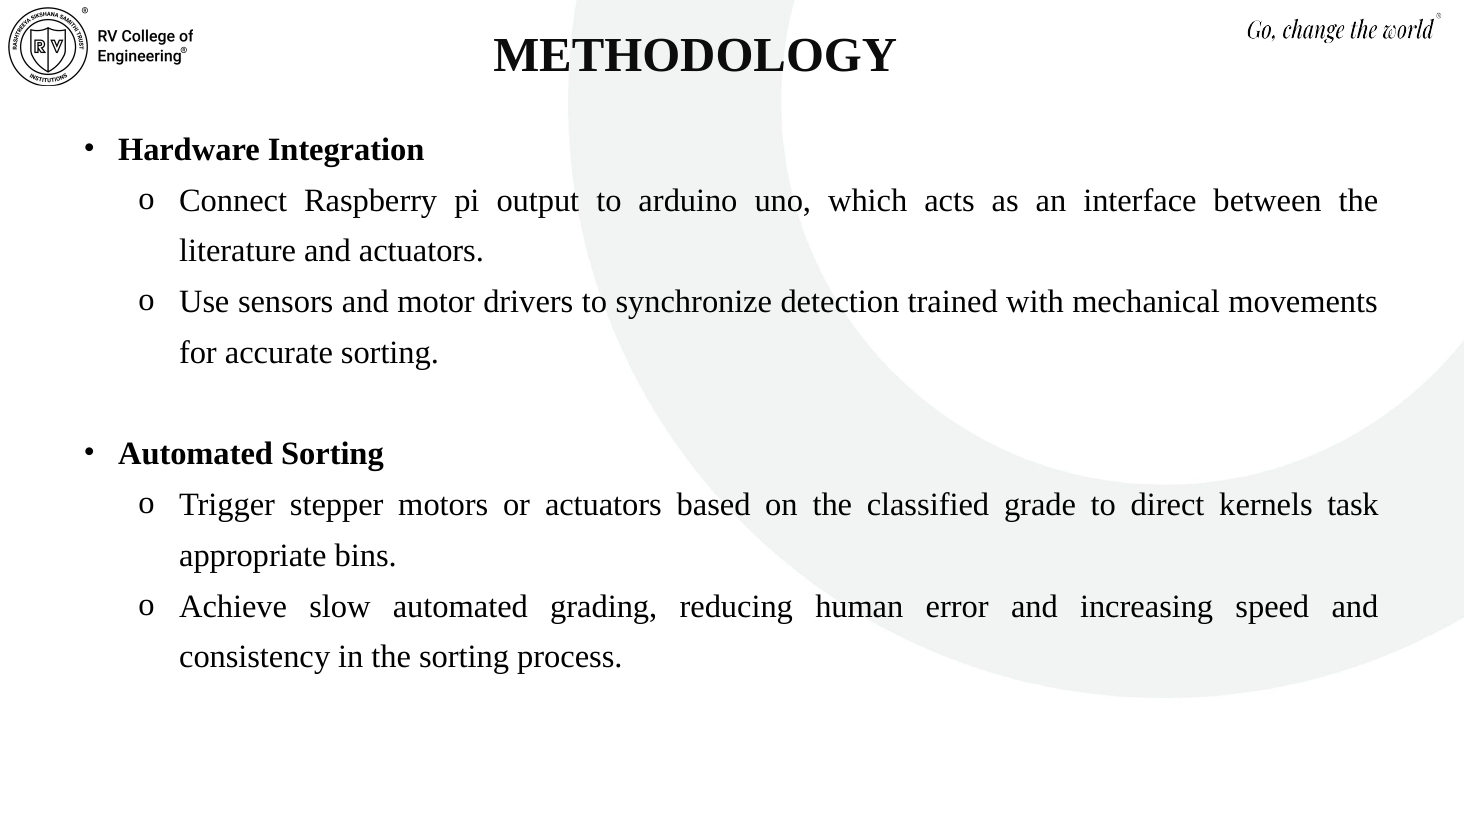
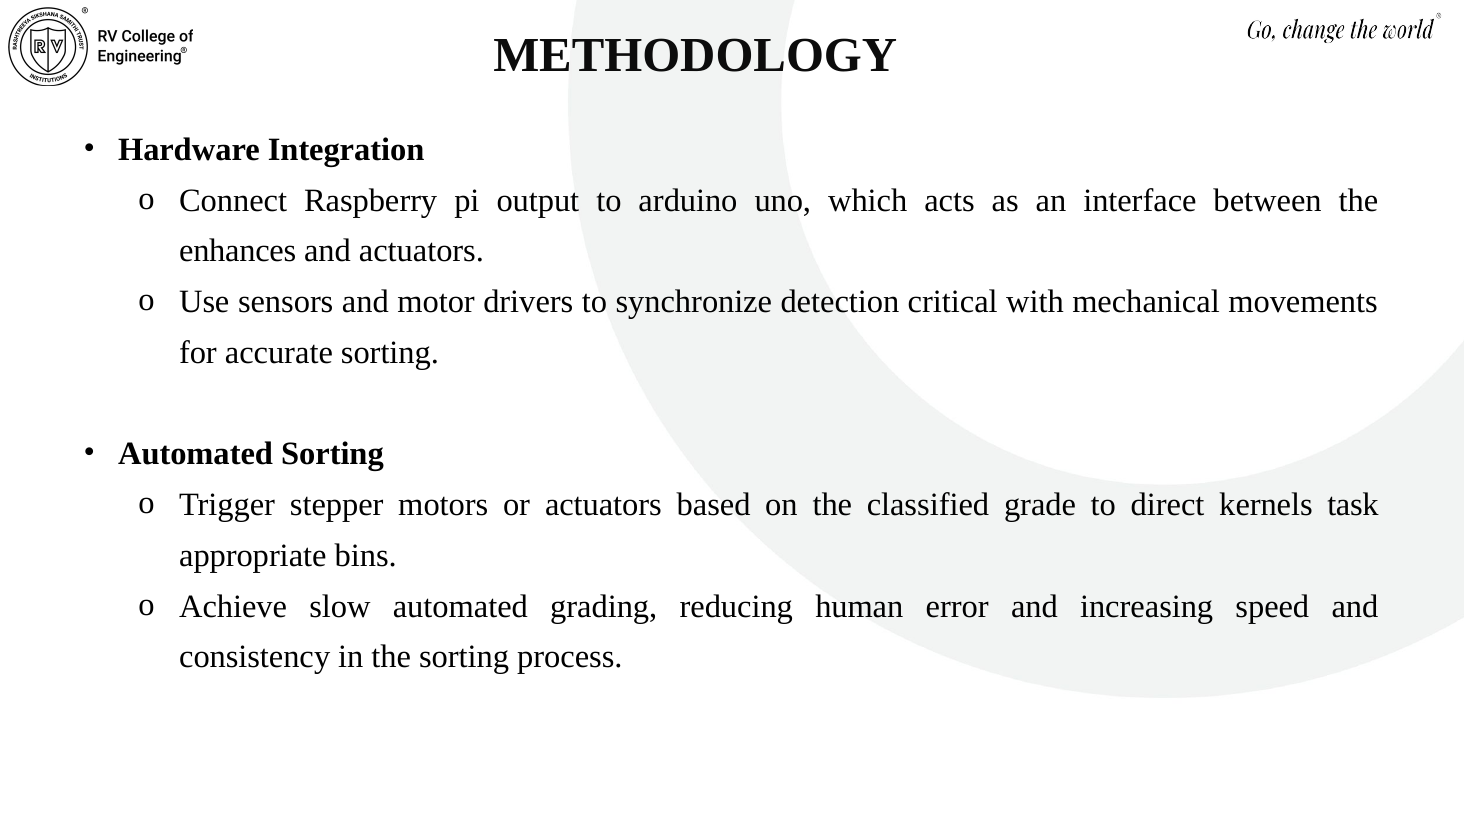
literature: literature -> enhances
trained: trained -> critical
